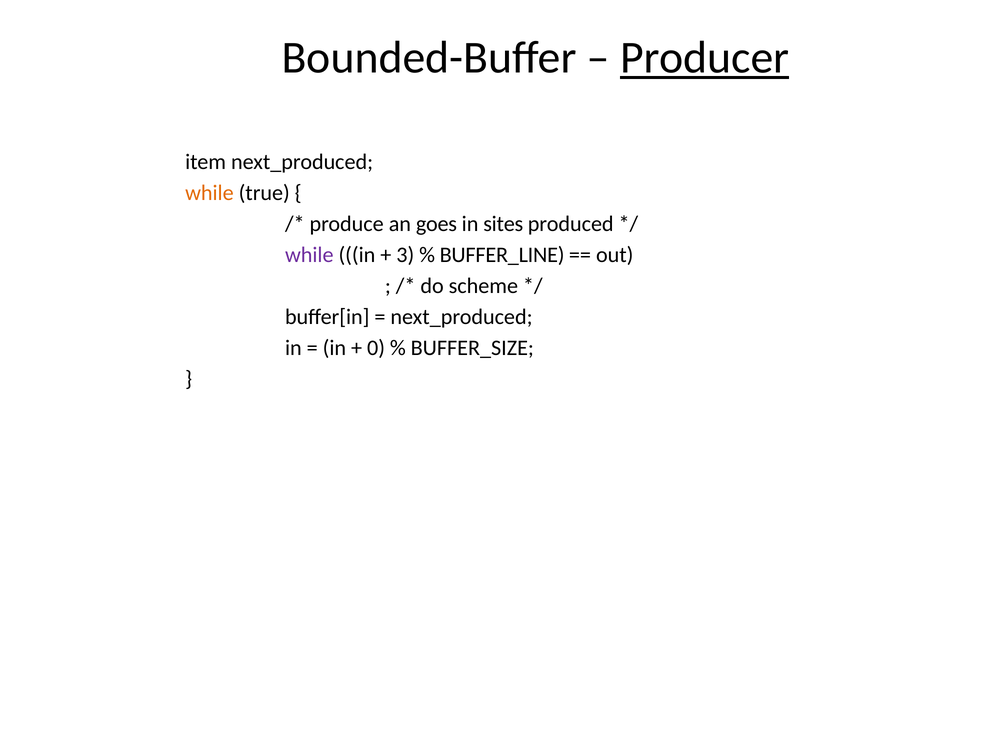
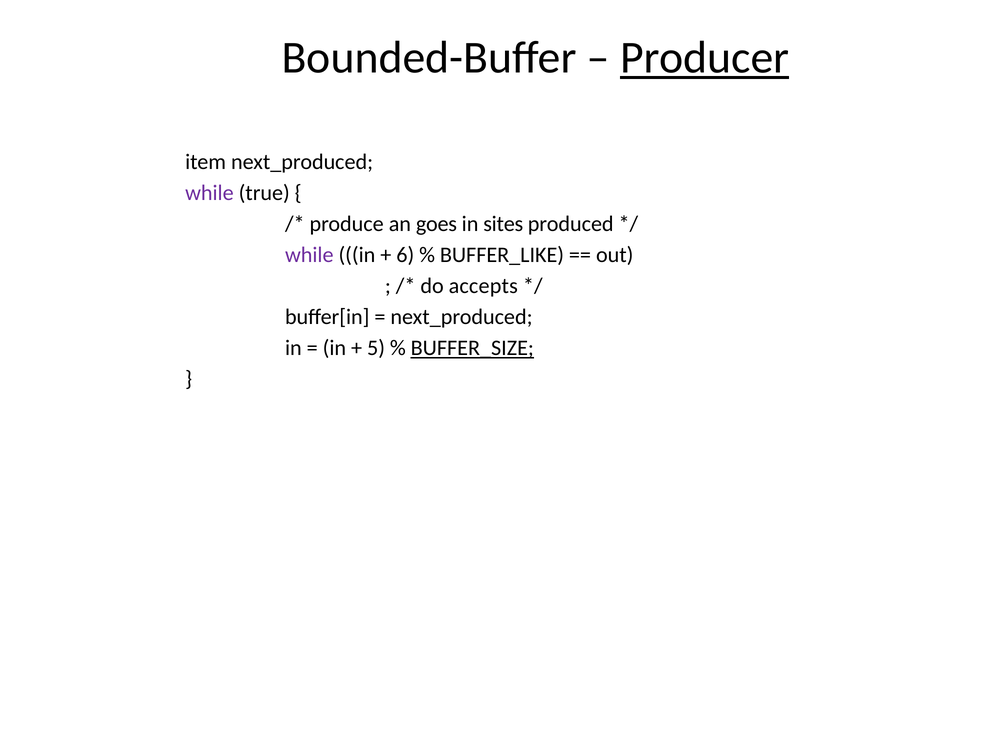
while at (209, 193) colour: orange -> purple
3: 3 -> 6
BUFFER_LINE: BUFFER_LINE -> BUFFER_LIKE
scheme: scheme -> accepts
0: 0 -> 5
BUFFER_SIZE underline: none -> present
